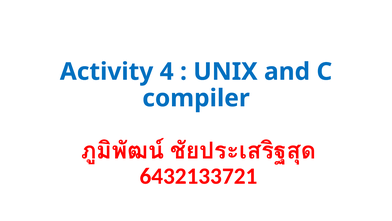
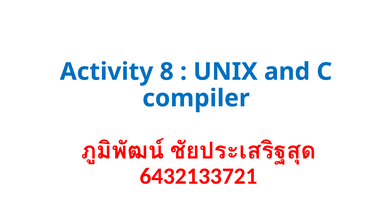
4: 4 -> 8
